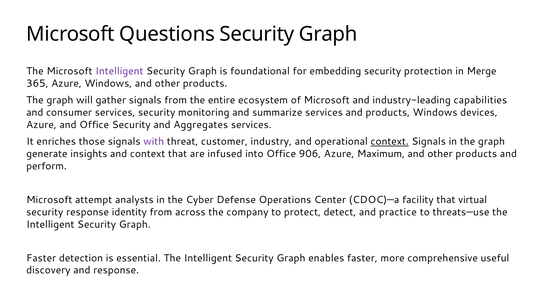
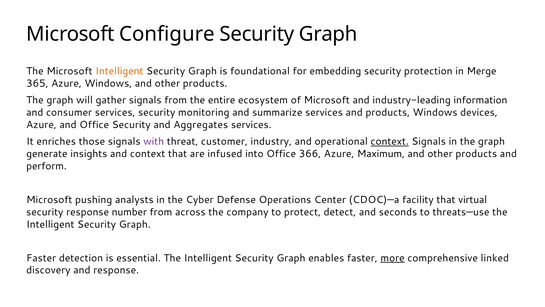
Questions: Questions -> Configure
Intelligent at (119, 71) colour: purple -> orange
capabilities: capabilities -> information
906: 906 -> 366
attempt: attempt -> pushing
identity: identity -> number
practice: practice -> seconds
more underline: none -> present
useful: useful -> linked
